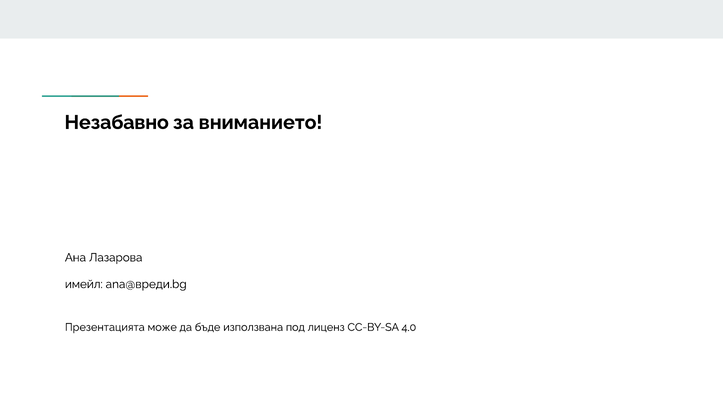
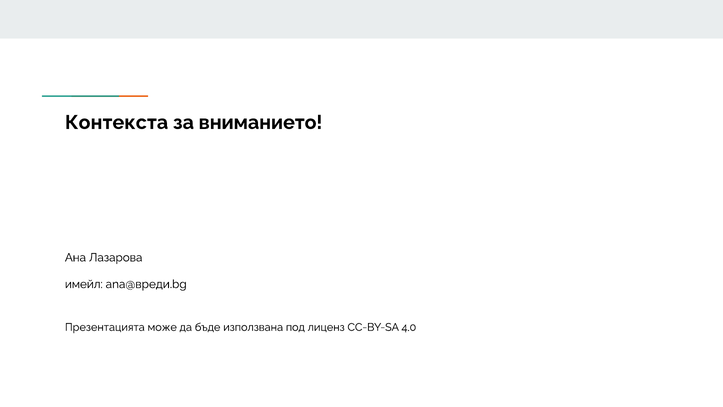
Незабавно: Незабавно -> Контекста
